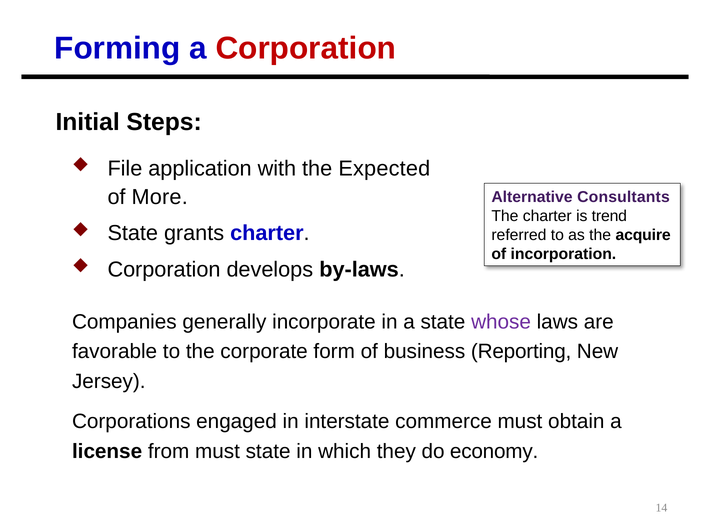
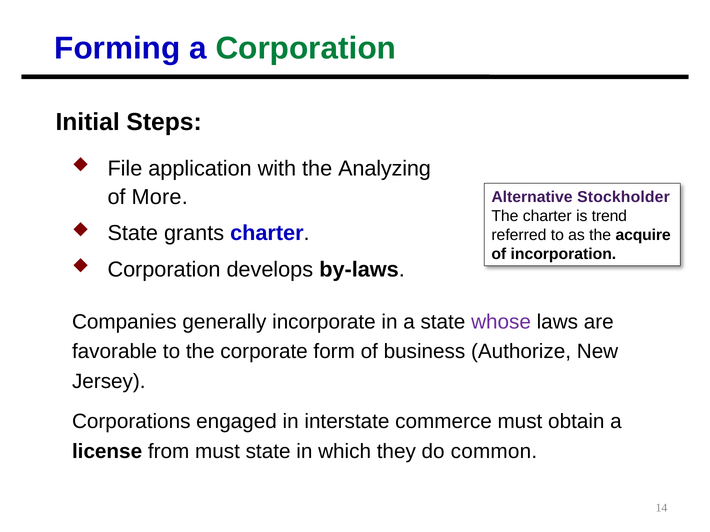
Corporation at (306, 48) colour: red -> green
Expected: Expected -> Analyzing
Consultants: Consultants -> Stockholder
Reporting: Reporting -> Authorize
economy: economy -> common
